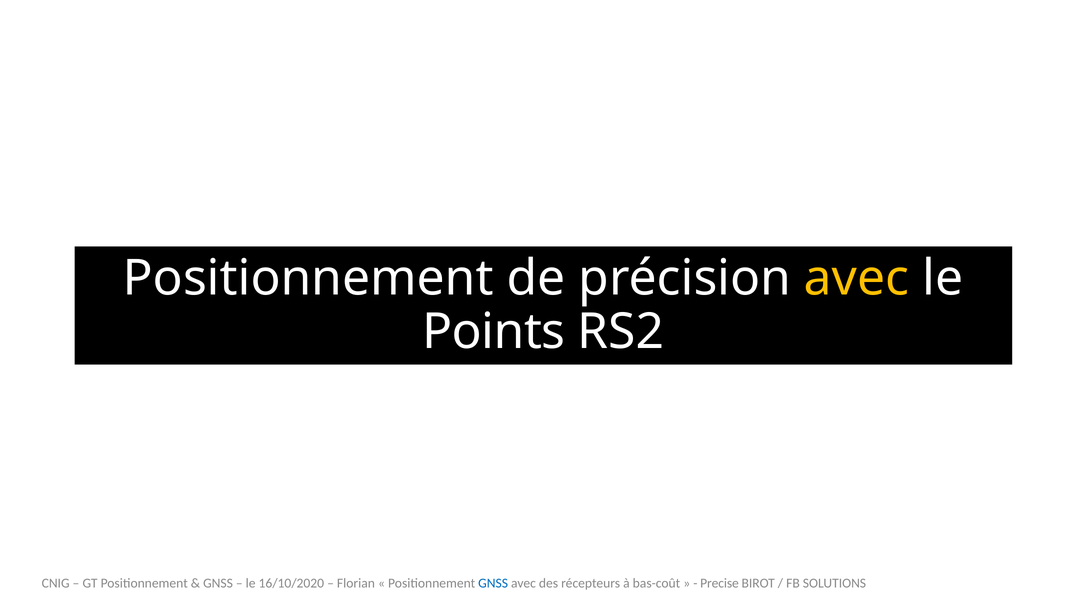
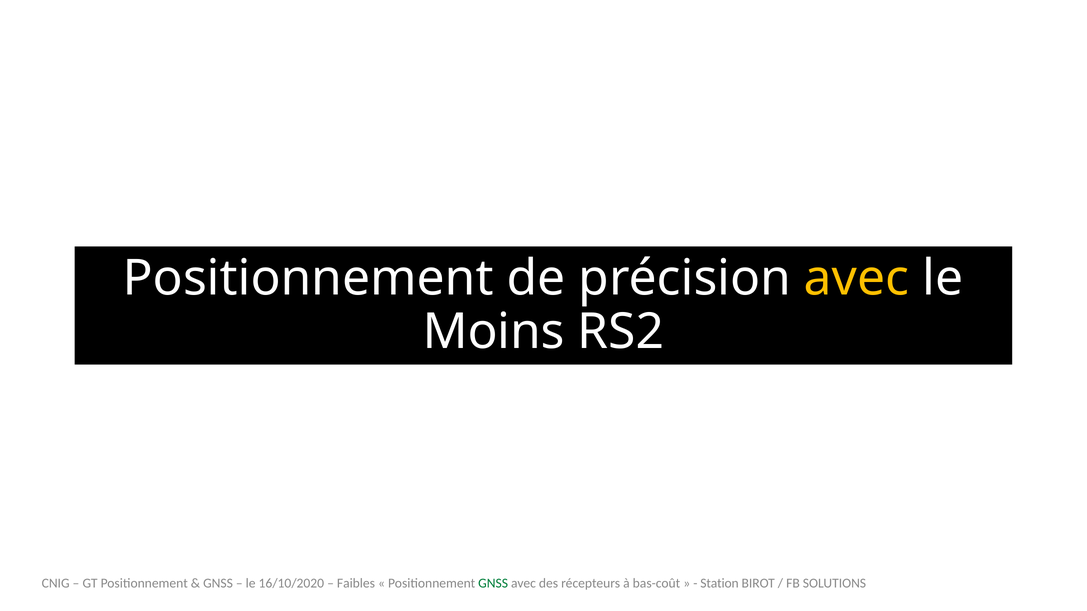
Points: Points -> Moins
Florian: Florian -> Faibles
GNSS at (493, 584) colour: blue -> green
Precise: Precise -> Station
